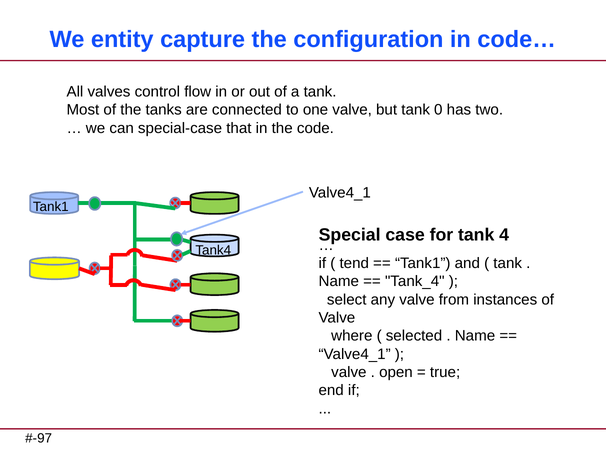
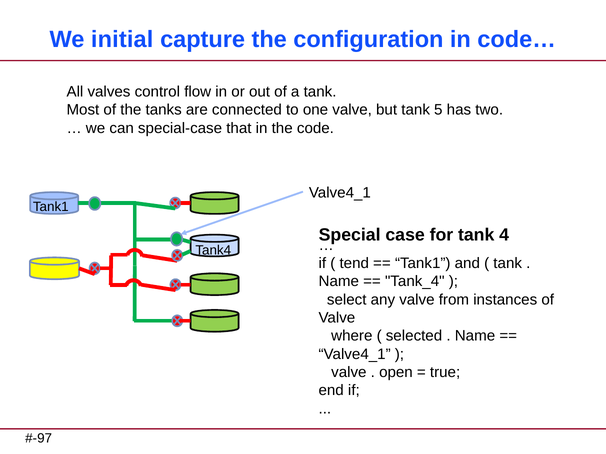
entity: entity -> initial
0: 0 -> 5
